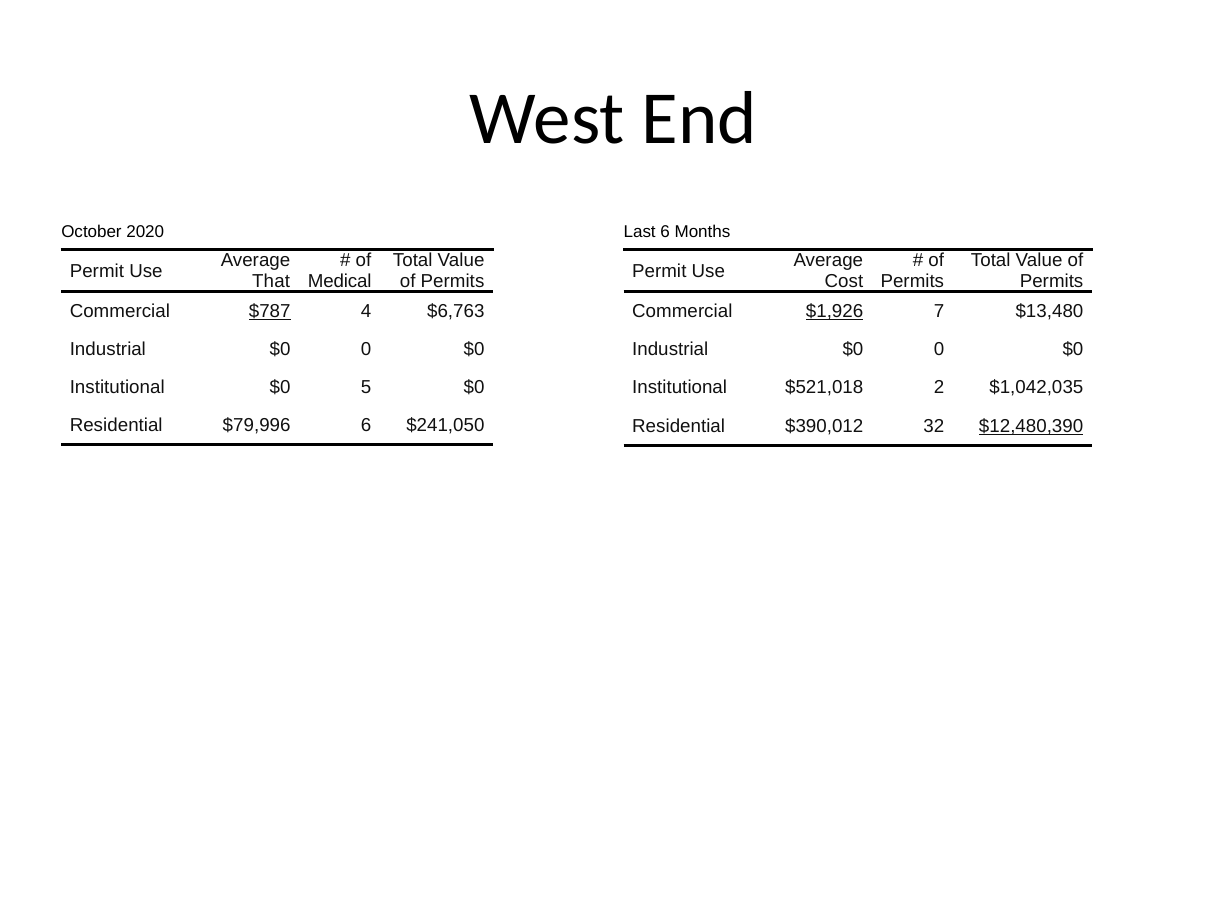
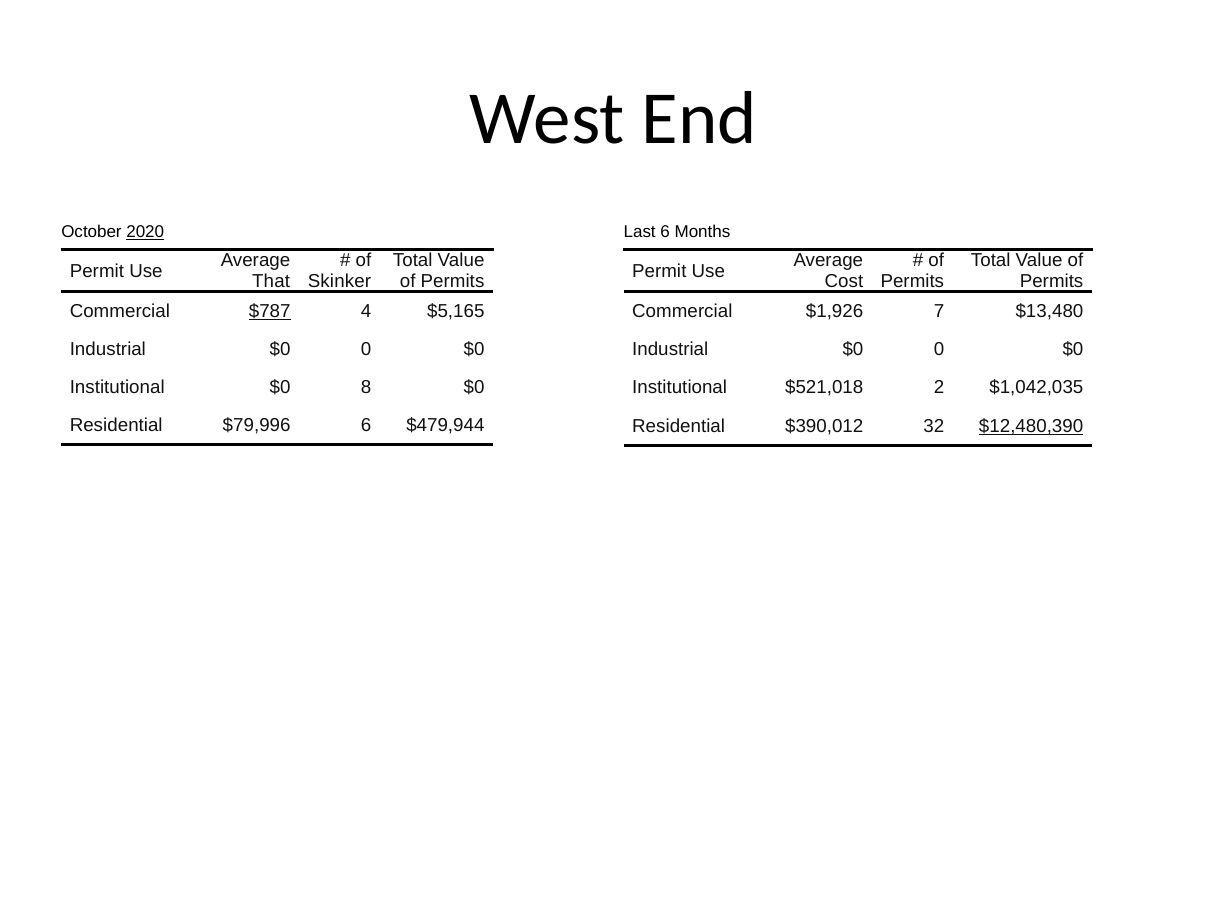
2020 underline: none -> present
Medical: Medical -> Skinker
$6,763: $6,763 -> $5,165
$1,926 underline: present -> none
5: 5 -> 8
$241,050: $241,050 -> $479,944
